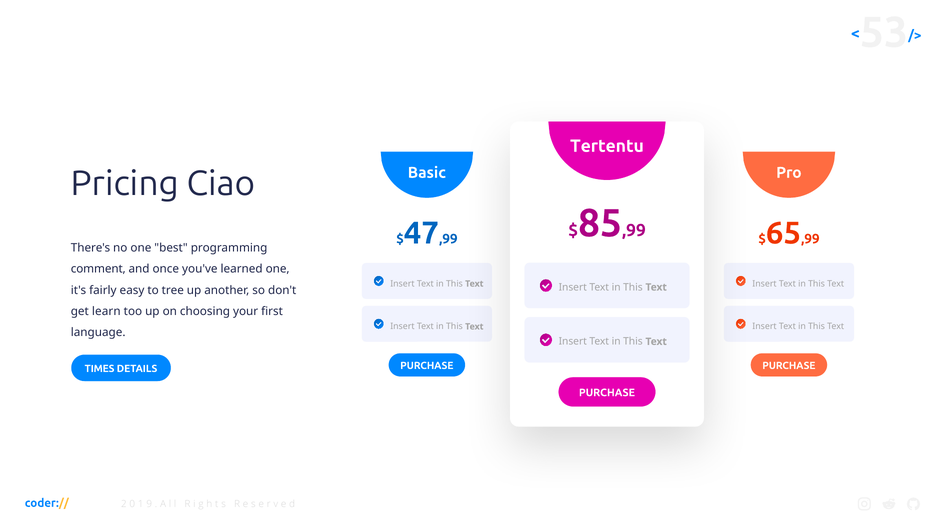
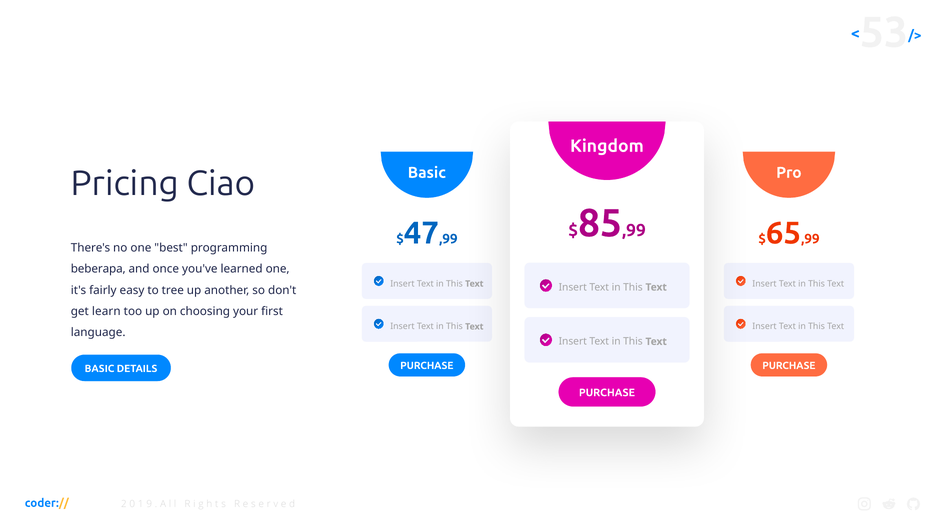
Tertentu: Tertentu -> Kingdom
comment: comment -> beberapa
TIMES at (100, 369): TIMES -> BASIC
